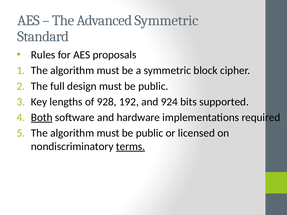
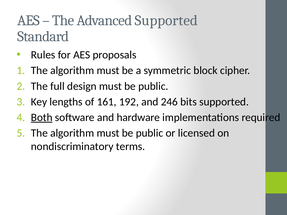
Advanced Symmetric: Symmetric -> Supported
928: 928 -> 161
924: 924 -> 246
terms underline: present -> none
